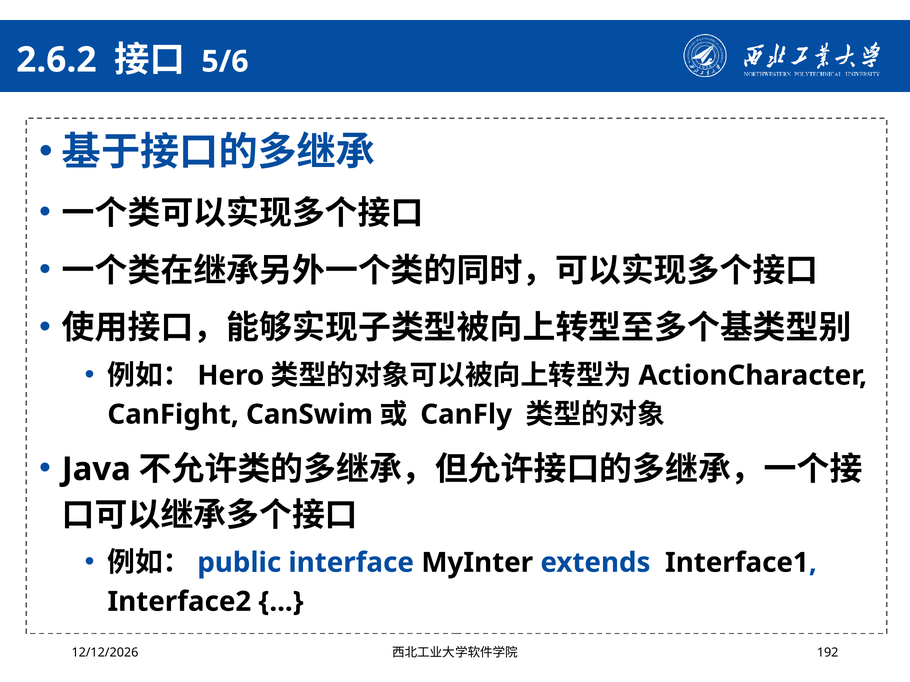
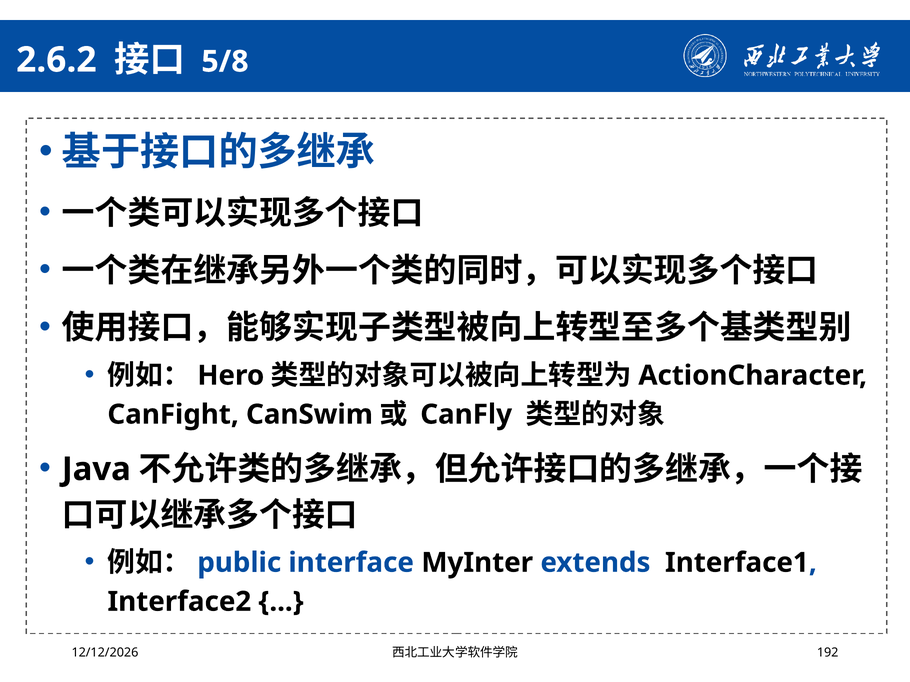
5/6: 5/6 -> 5/8
